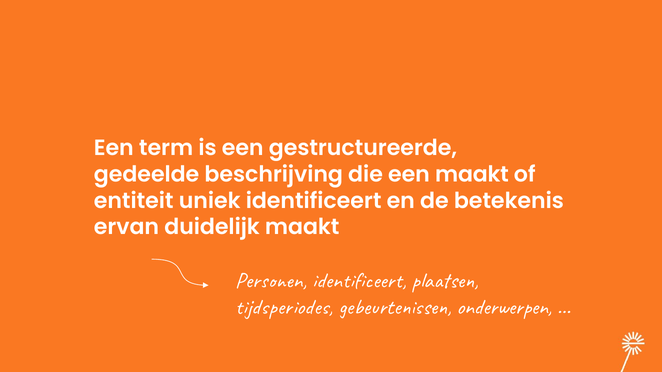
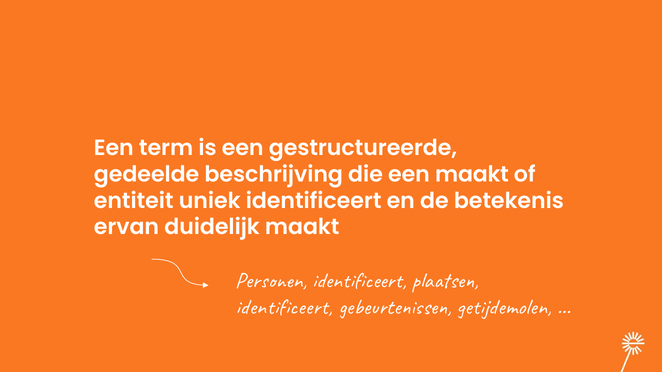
tijdsperiodes at (284, 307): tijdsperiodes -> identificeert
onderwerpen: onderwerpen -> getijdemolen
